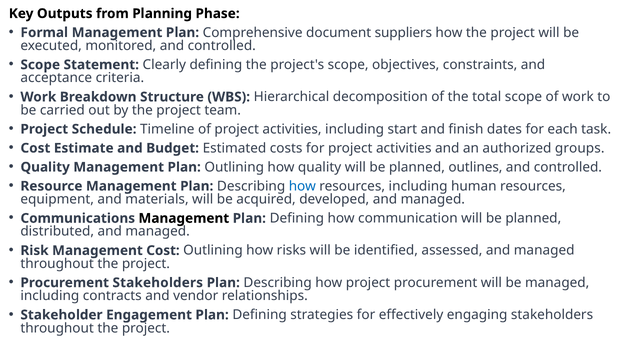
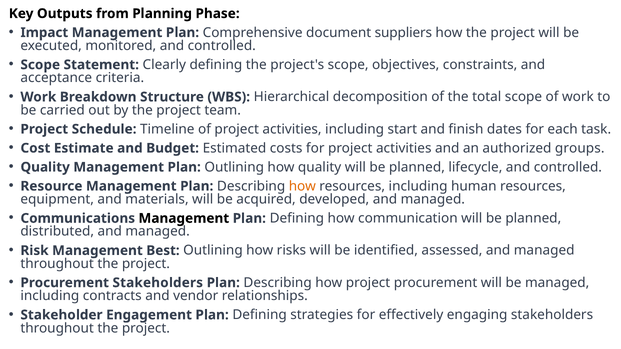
Formal: Formal -> Impact
outlines: outlines -> lifecycle
how at (302, 186) colour: blue -> orange
Management Cost: Cost -> Best
